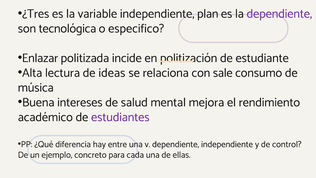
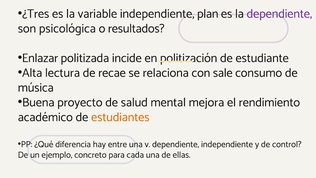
tecnológica: tecnológica -> psicológica
especifico: especifico -> resultados
ideas: ideas -> recae
intereses: intereses -> proyecto
estudiantes colour: purple -> orange
